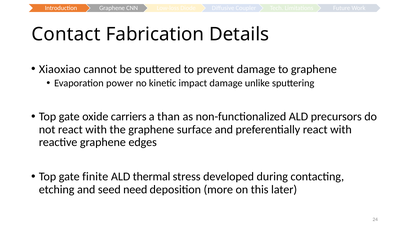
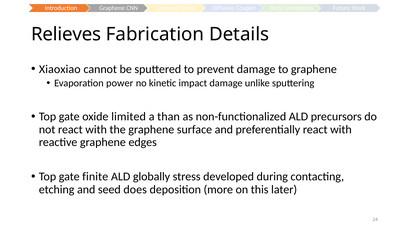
Contact: Contact -> Relieves
carriers: carriers -> limited
thermal: thermal -> globally
need: need -> does
